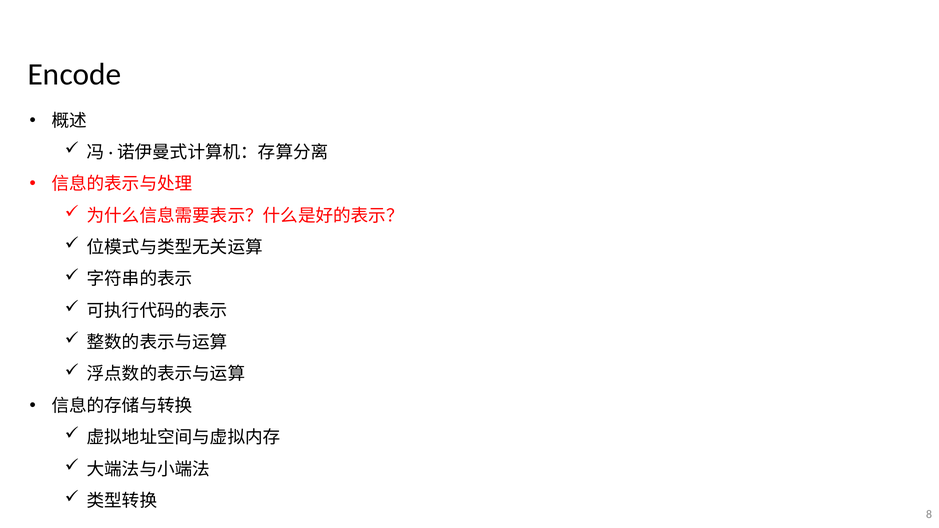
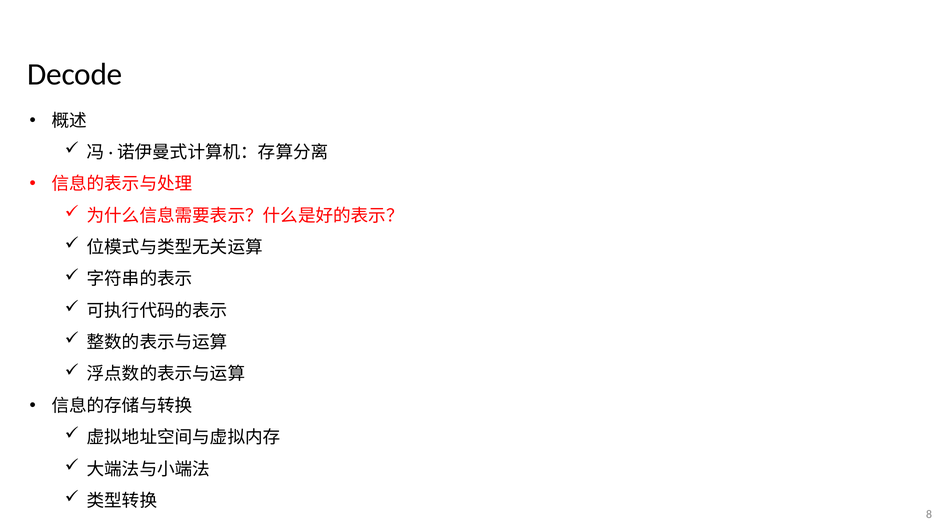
Encode: Encode -> Decode
